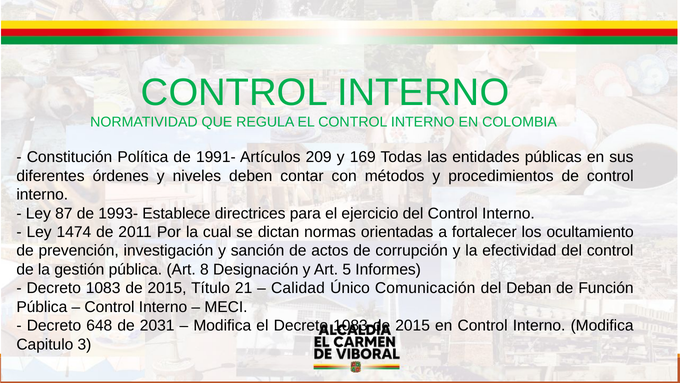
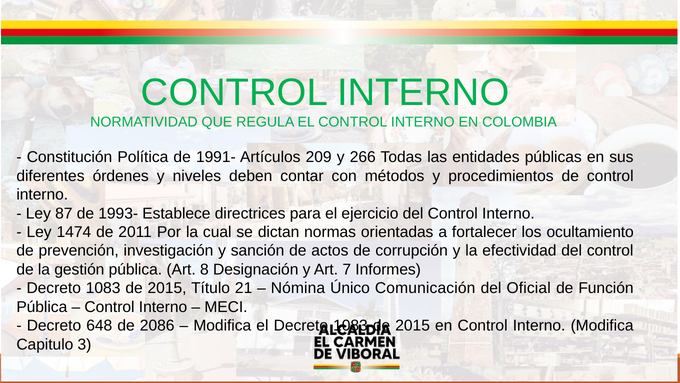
169: 169 -> 266
5: 5 -> 7
Calidad: Calidad -> Nómina
Deban: Deban -> Oficial
2031: 2031 -> 2086
